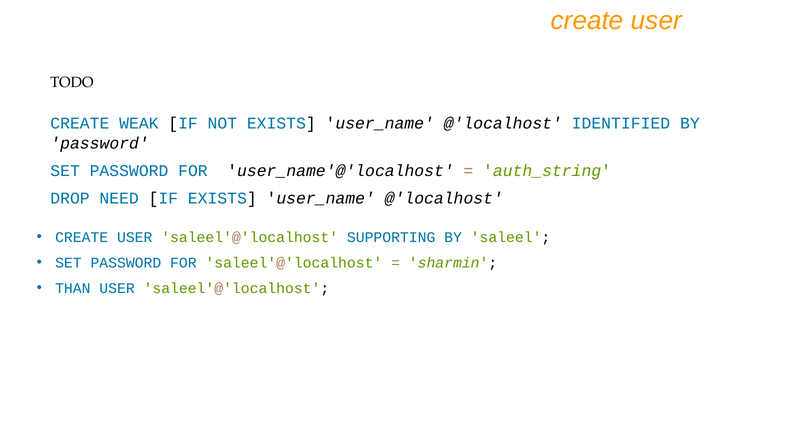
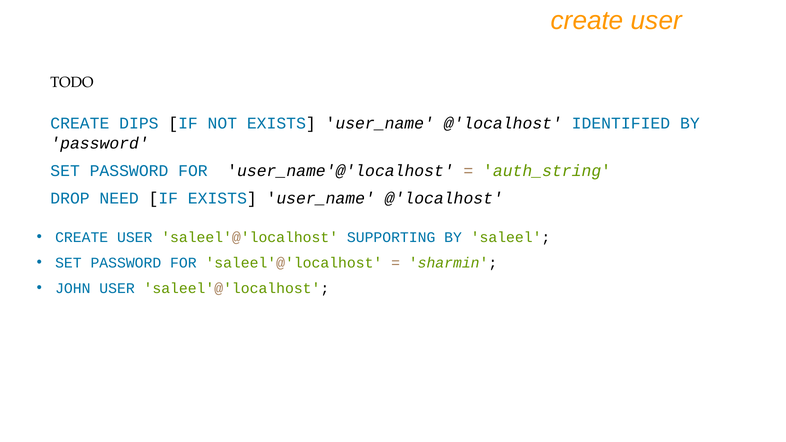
WEAK: WEAK -> DIPS
THAN: THAN -> JOHN
